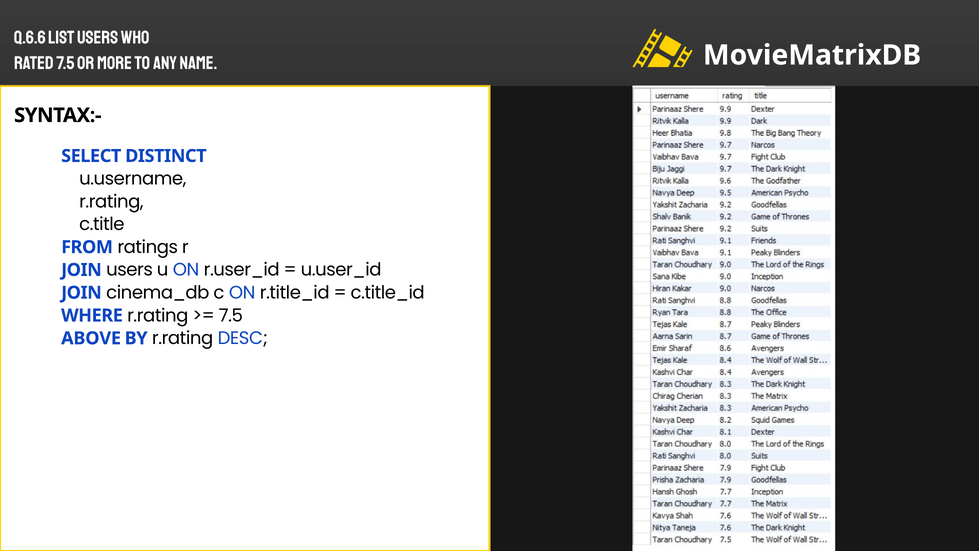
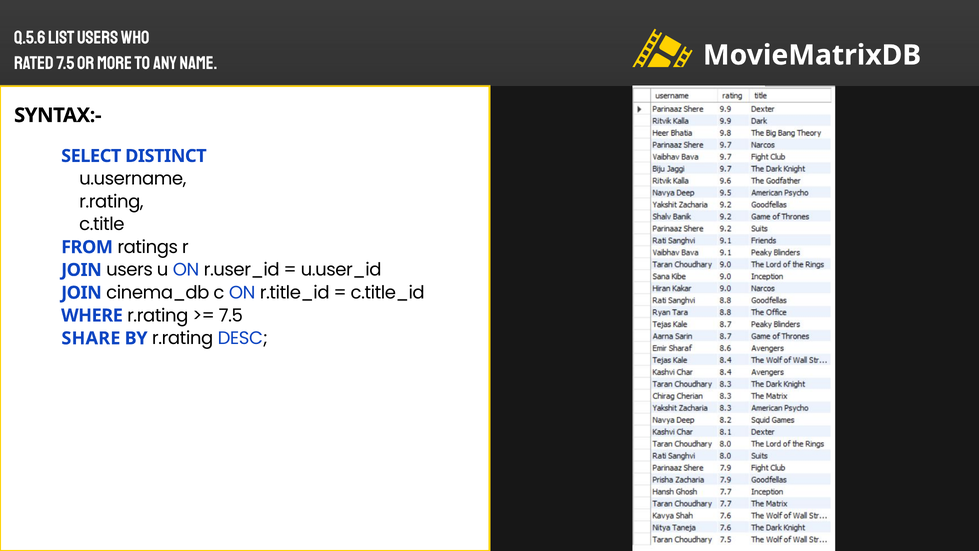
Q.6.6: Q.6.6 -> Q.5.6
ABOVE: ABOVE -> SHARE
